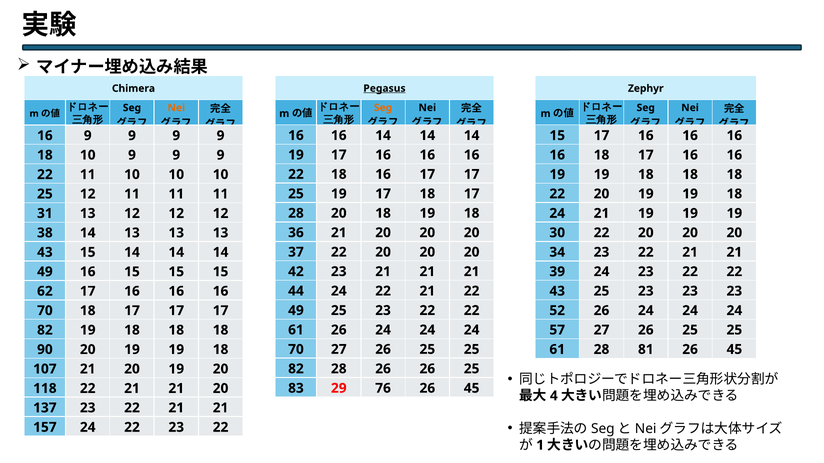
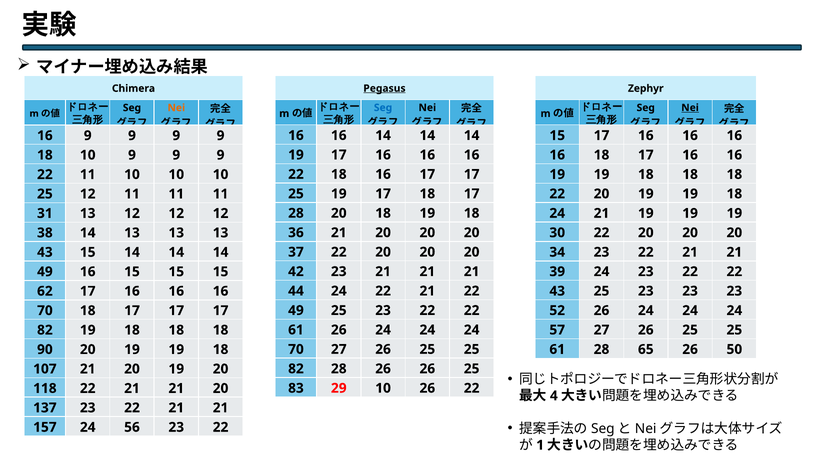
Seg at (383, 108) colour: orange -> blue
Nei at (690, 108) underline: none -> present
81: 81 -> 65
45 at (734, 350): 45 -> 50
29 76: 76 -> 10
45 at (472, 389): 45 -> 22
157 24 22: 22 -> 56
